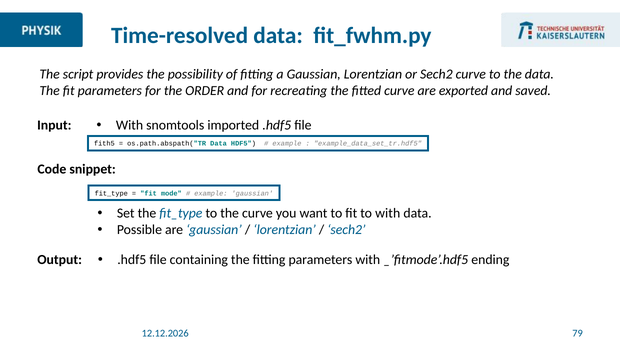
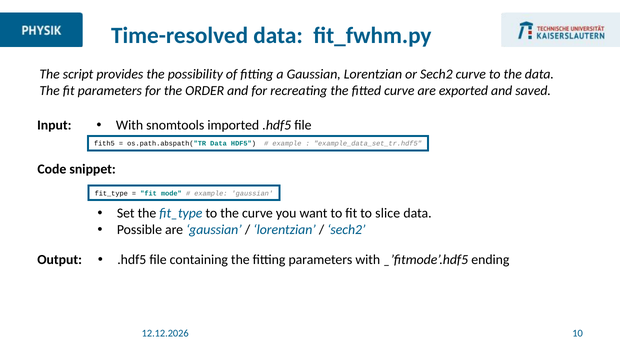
to with: with -> slice
79: 79 -> 10
